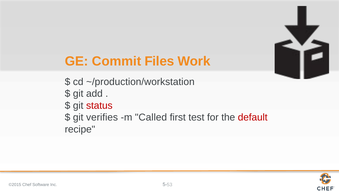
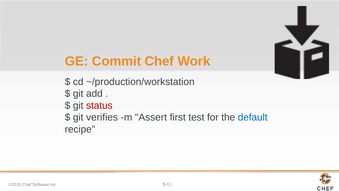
Commit Files: Files -> Chef
Called: Called -> Assert
default colour: red -> blue
